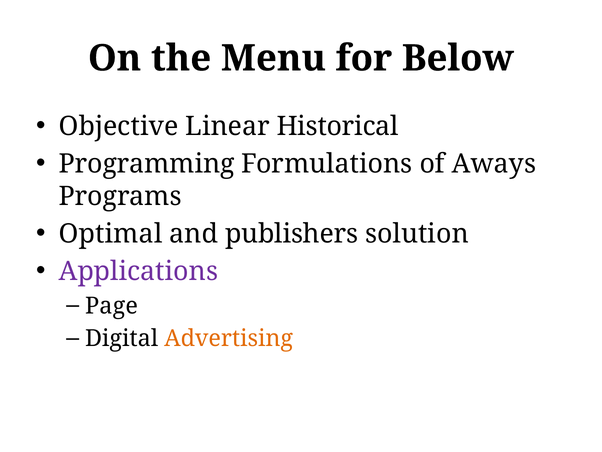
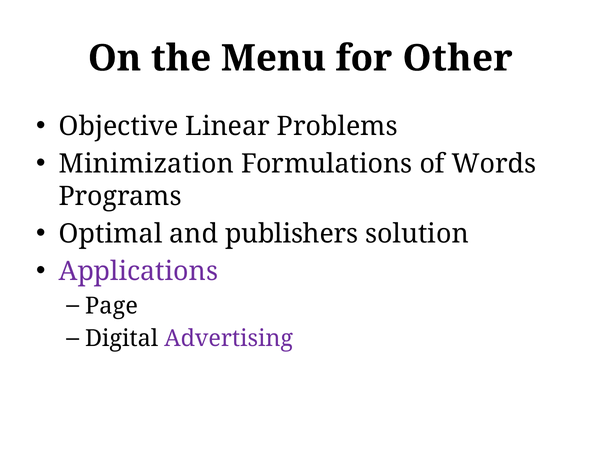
Below: Below -> Other
Historical: Historical -> Problems
Programming: Programming -> Minimization
Aways: Aways -> Words
Advertising colour: orange -> purple
